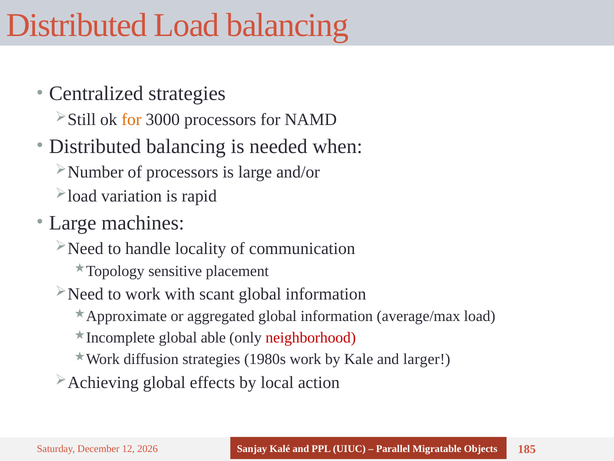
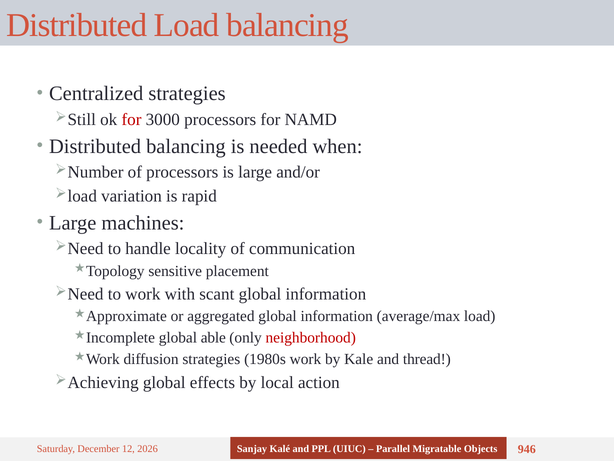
for at (131, 119) colour: orange -> red
larger: larger -> thread
185: 185 -> 946
